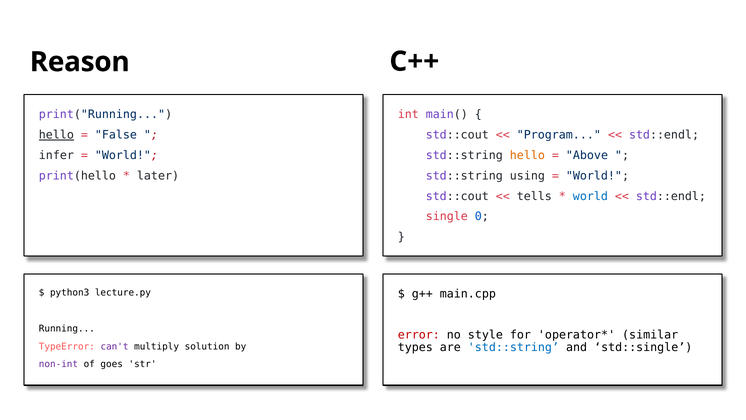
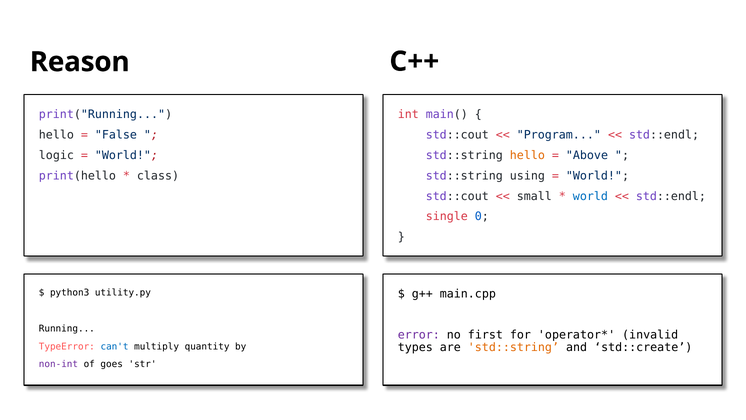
hello at (56, 135) underline: present -> none
infer: infer -> logic
later: later -> class
tells: tells -> small
lecture.py: lecture.py -> utility.py
error colour: red -> purple
style: style -> first
similar: similar -> invalid
can't colour: purple -> blue
solution: solution -> quantity
std::string at (513, 347) colour: blue -> orange
std::single: std::single -> std::create
